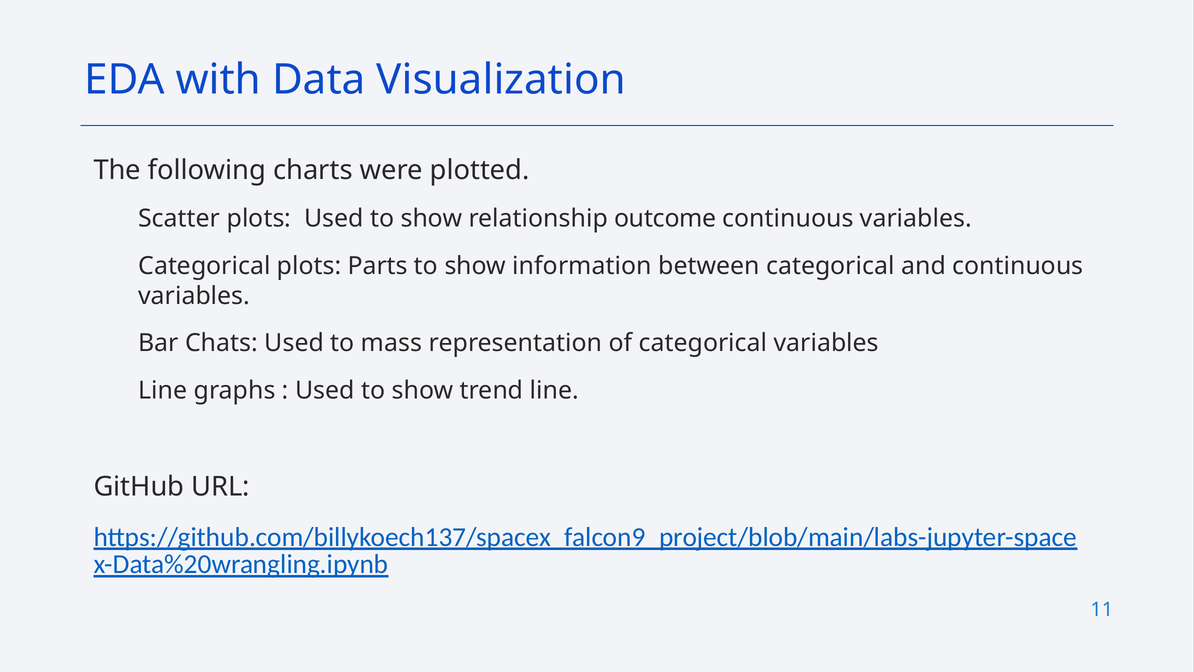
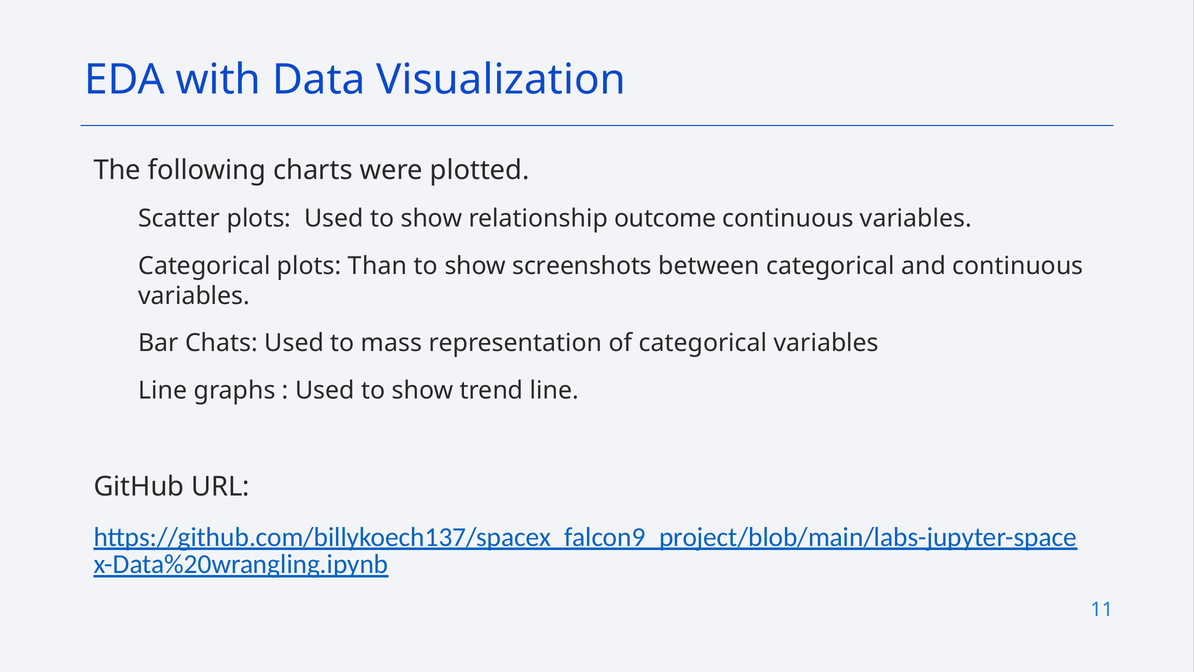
Parts: Parts -> Than
information: information -> screenshots
